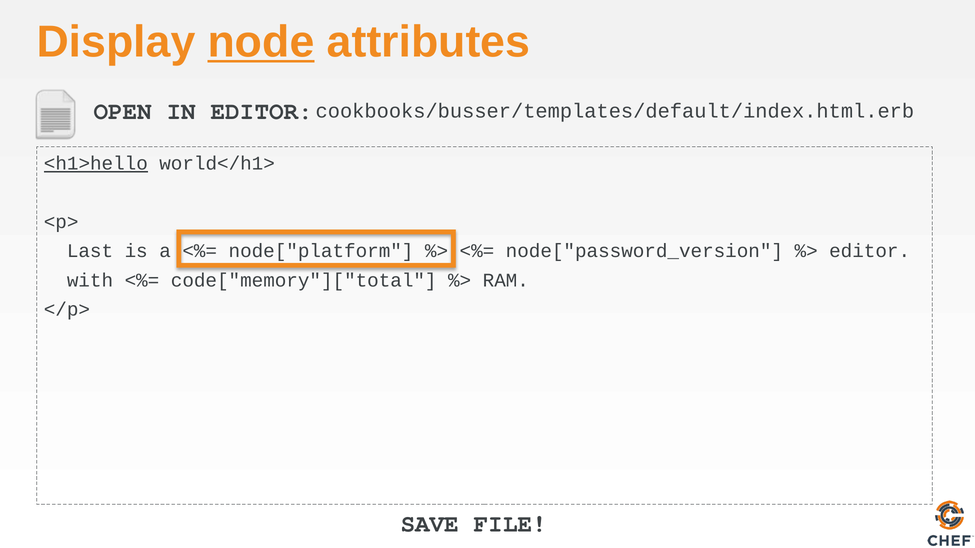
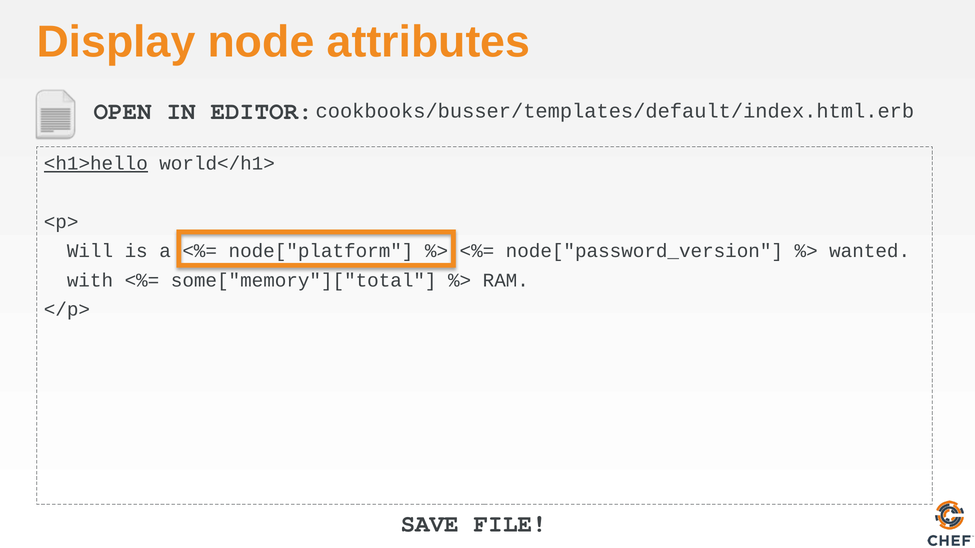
node underline: present -> none
Last: Last -> Will
editor at (870, 251): editor -> wanted
code["memory"]["total: code["memory"]["total -> some["memory"]["total
